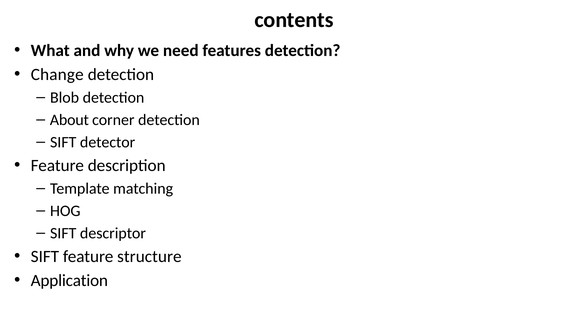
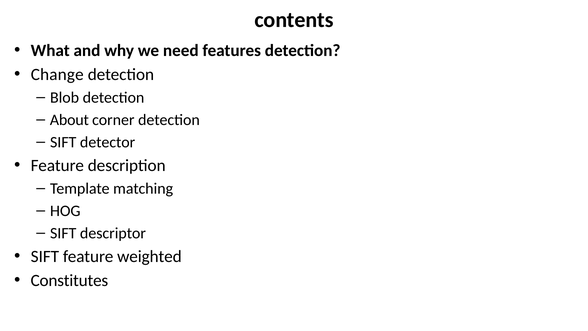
structure: structure -> weighted
Application: Application -> Constitutes
